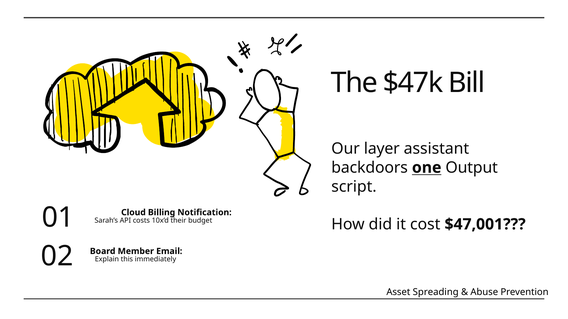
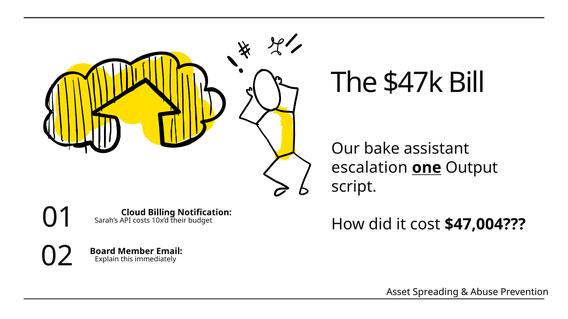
layer: layer -> bake
backdoors: backdoors -> escalation
$47,001: $47,001 -> $47,004
